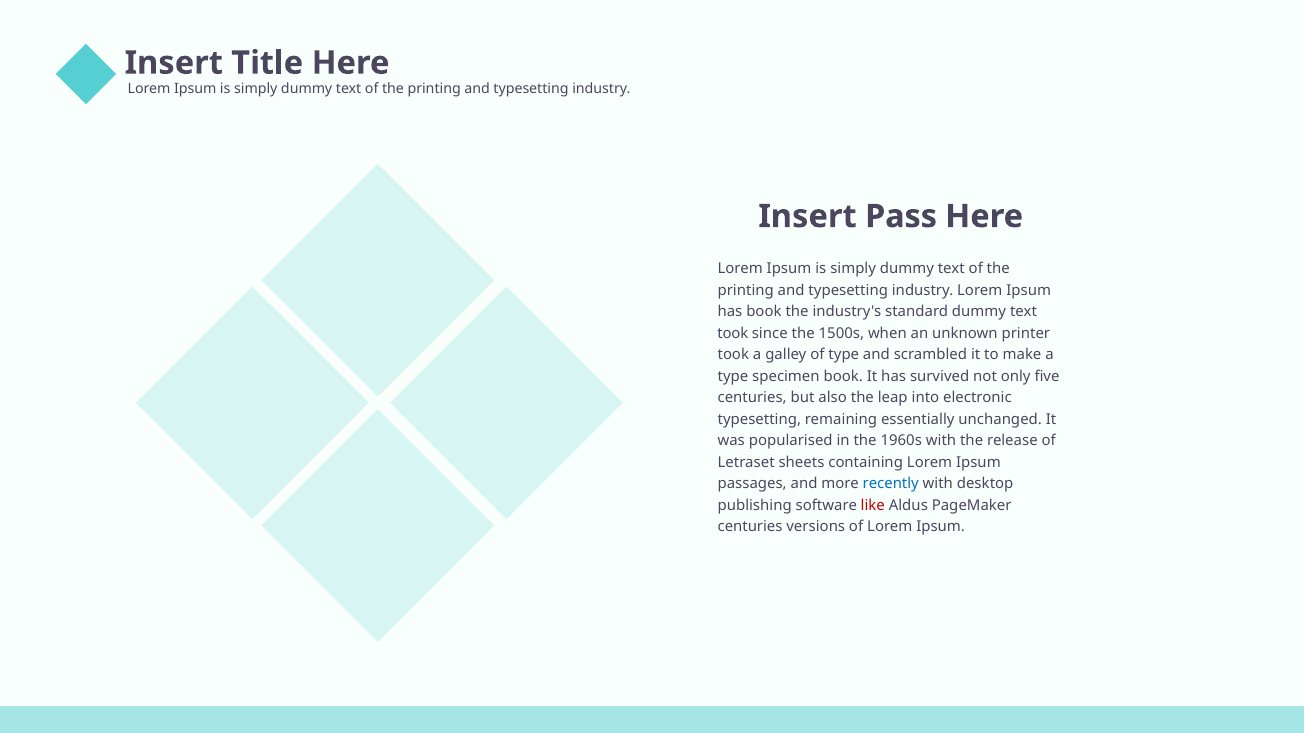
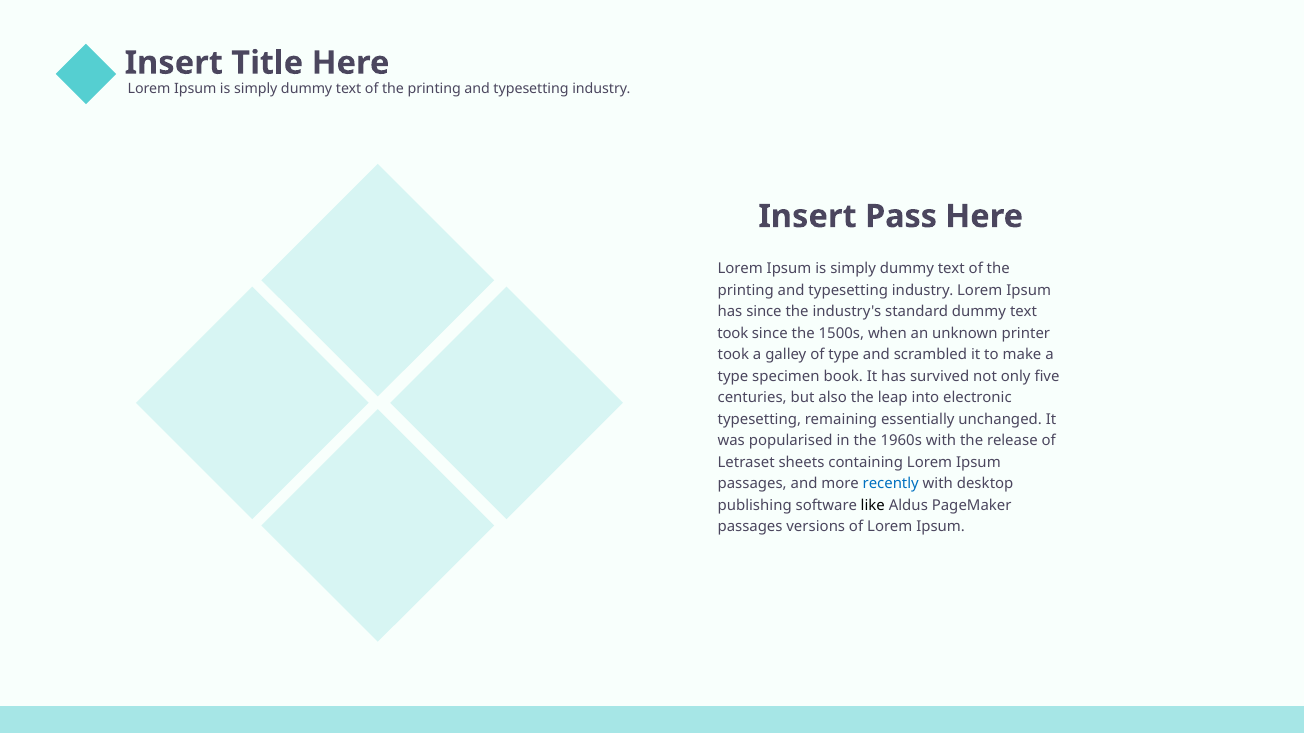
has book: book -> since
like colour: red -> black
centuries at (750, 527): centuries -> passages
